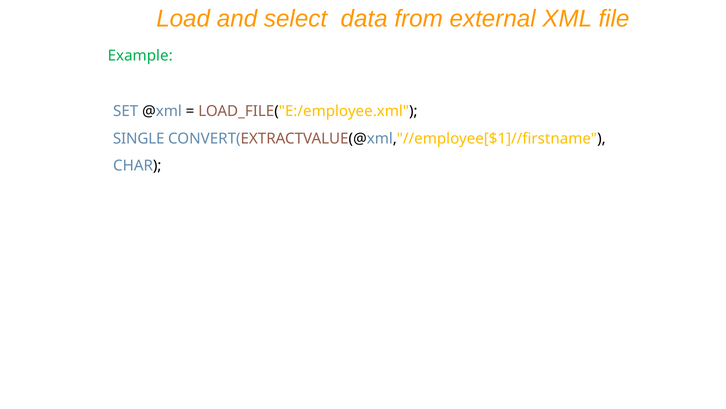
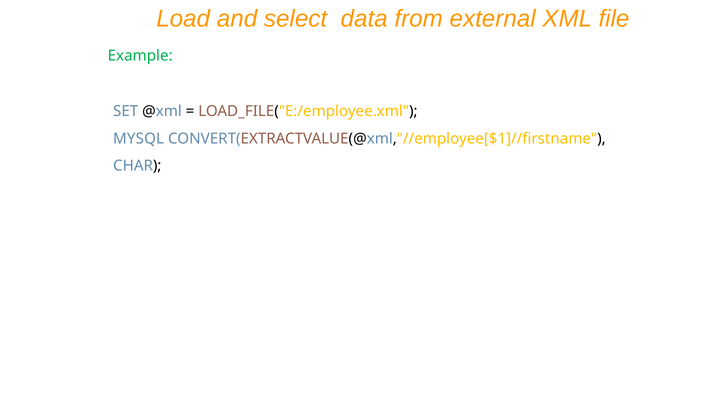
SINGLE: SINGLE -> MYSQL
